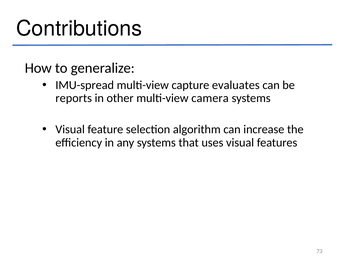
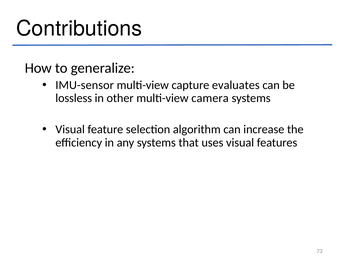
IMU-spread: IMU-spread -> IMU-sensor
reports: reports -> lossless
